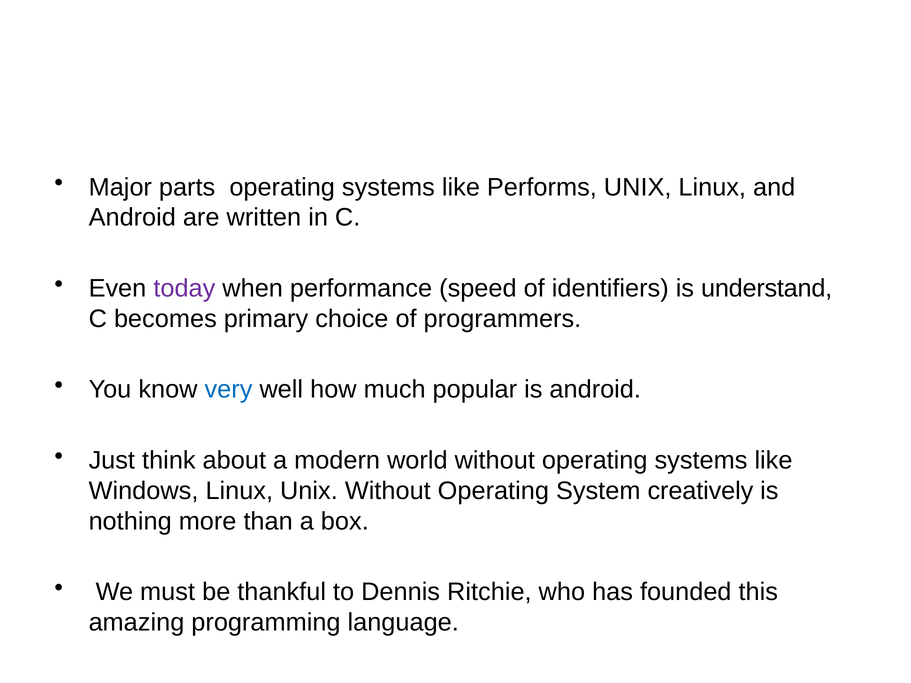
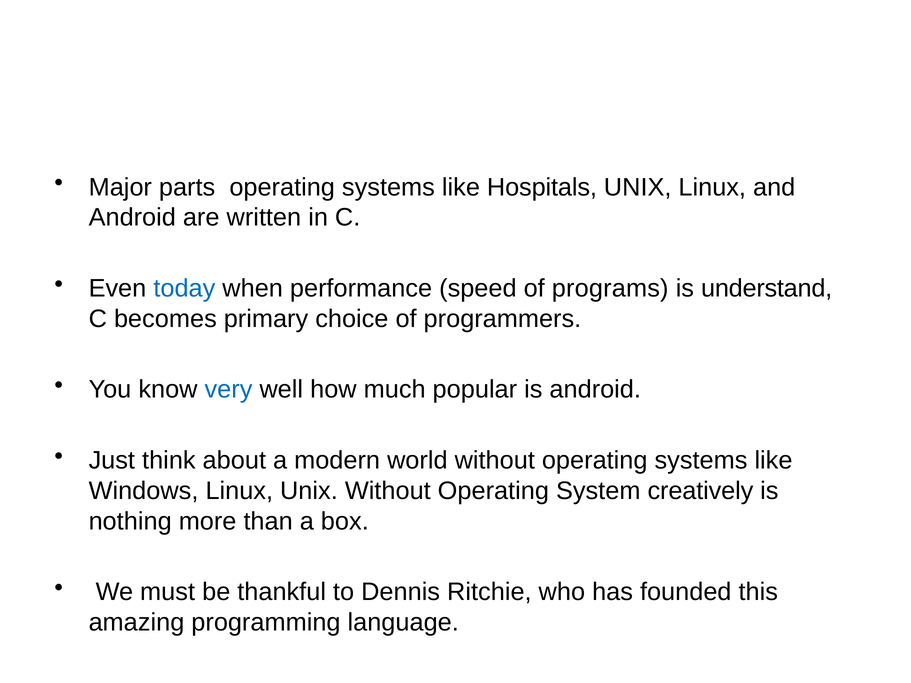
Performs: Performs -> Hospitals
today colour: purple -> blue
identifiers: identifiers -> programs
